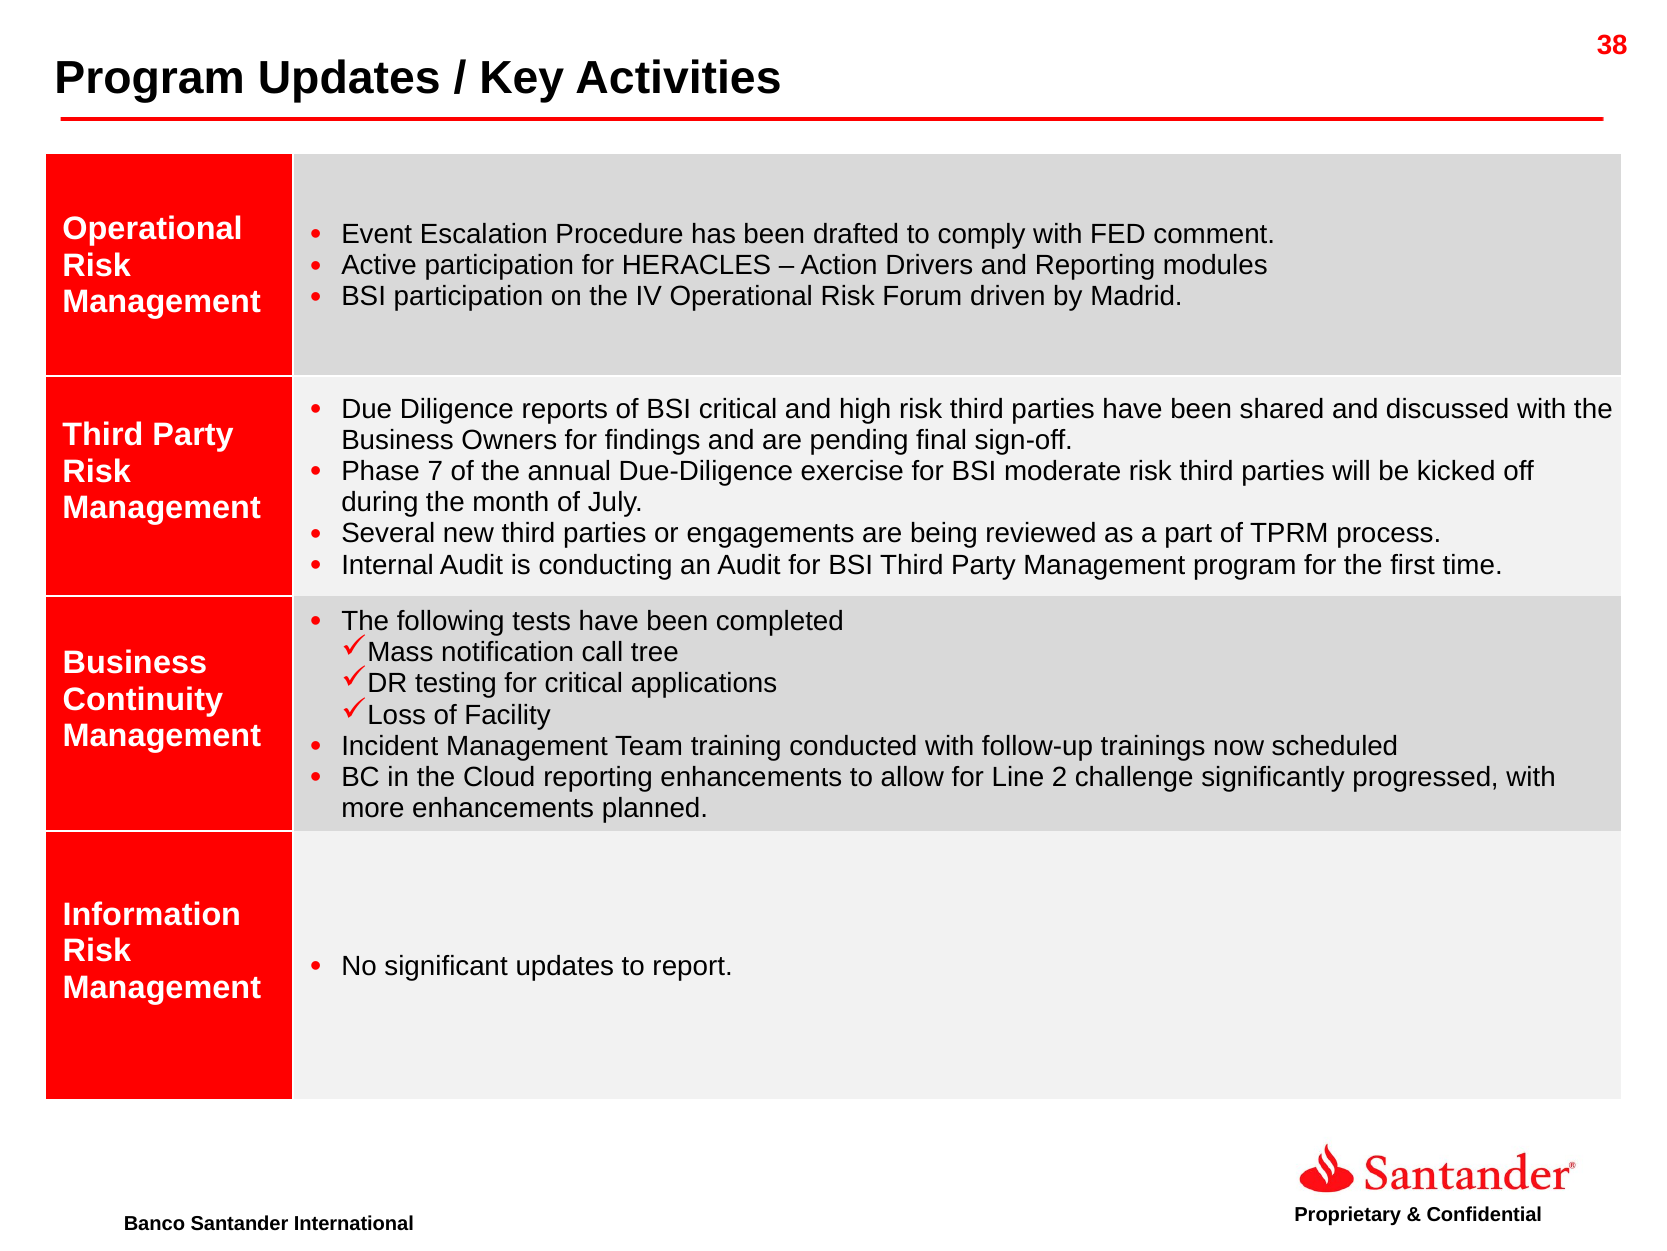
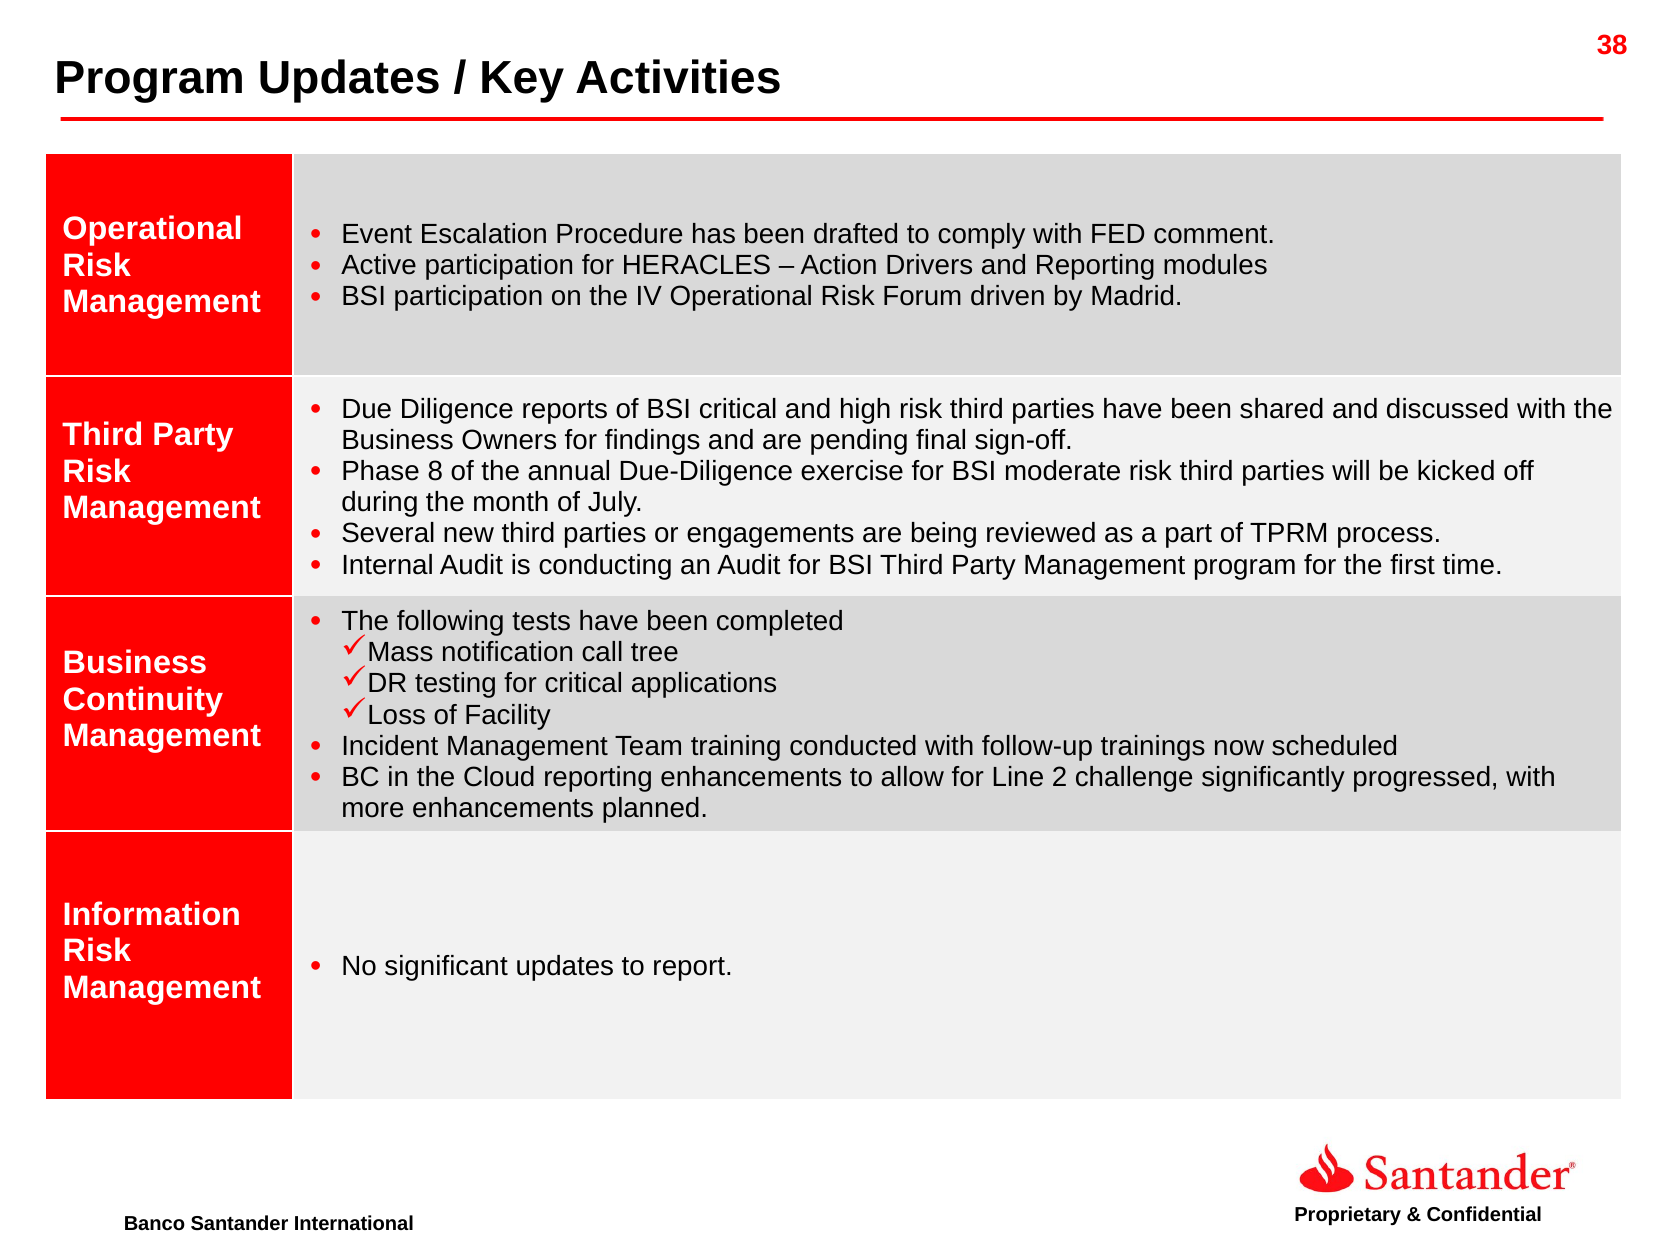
7: 7 -> 8
